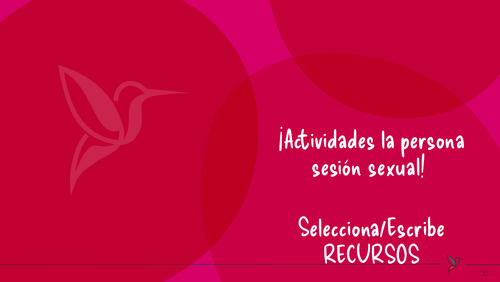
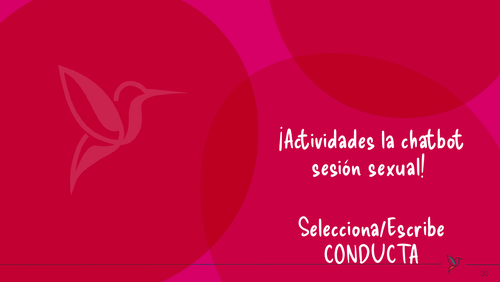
persona: persona -> chatbot
RECURSOS: RECURSOS -> CONDUCTA
